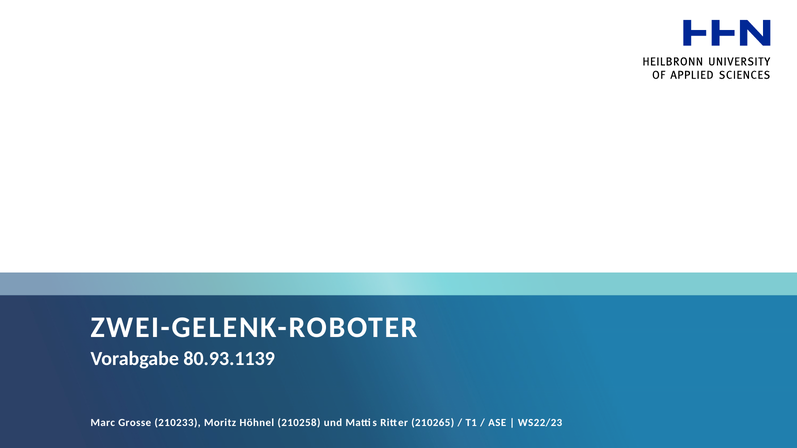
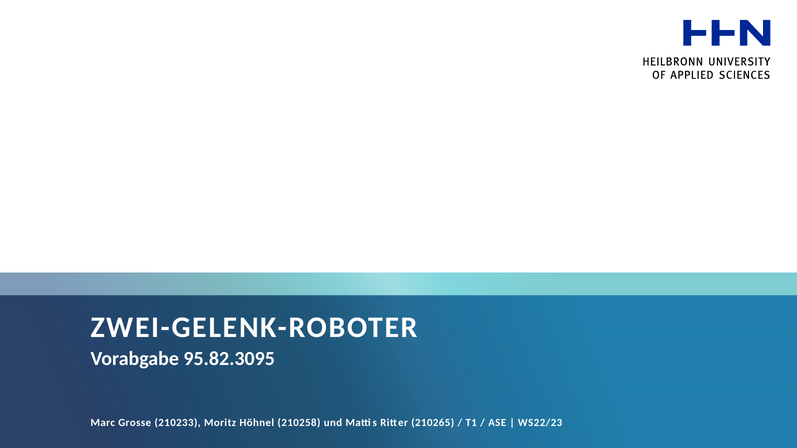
80.93.1139: 80.93.1139 -> 95.82.3095
